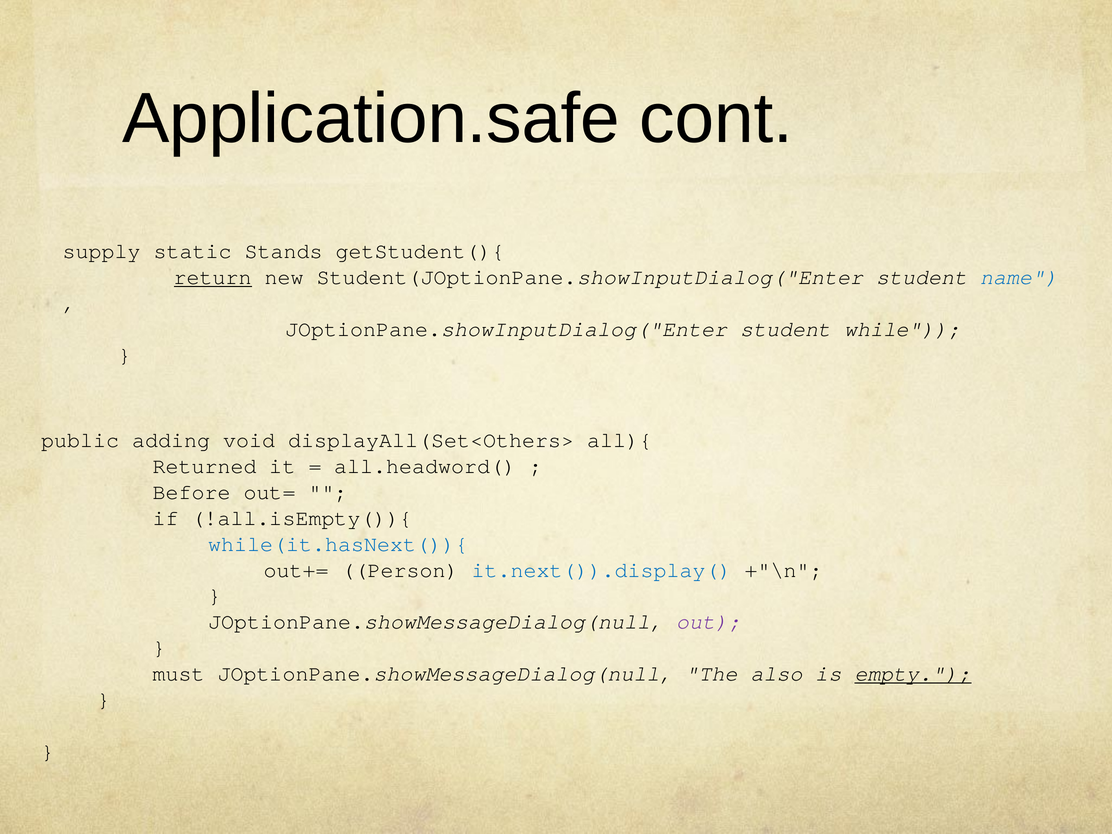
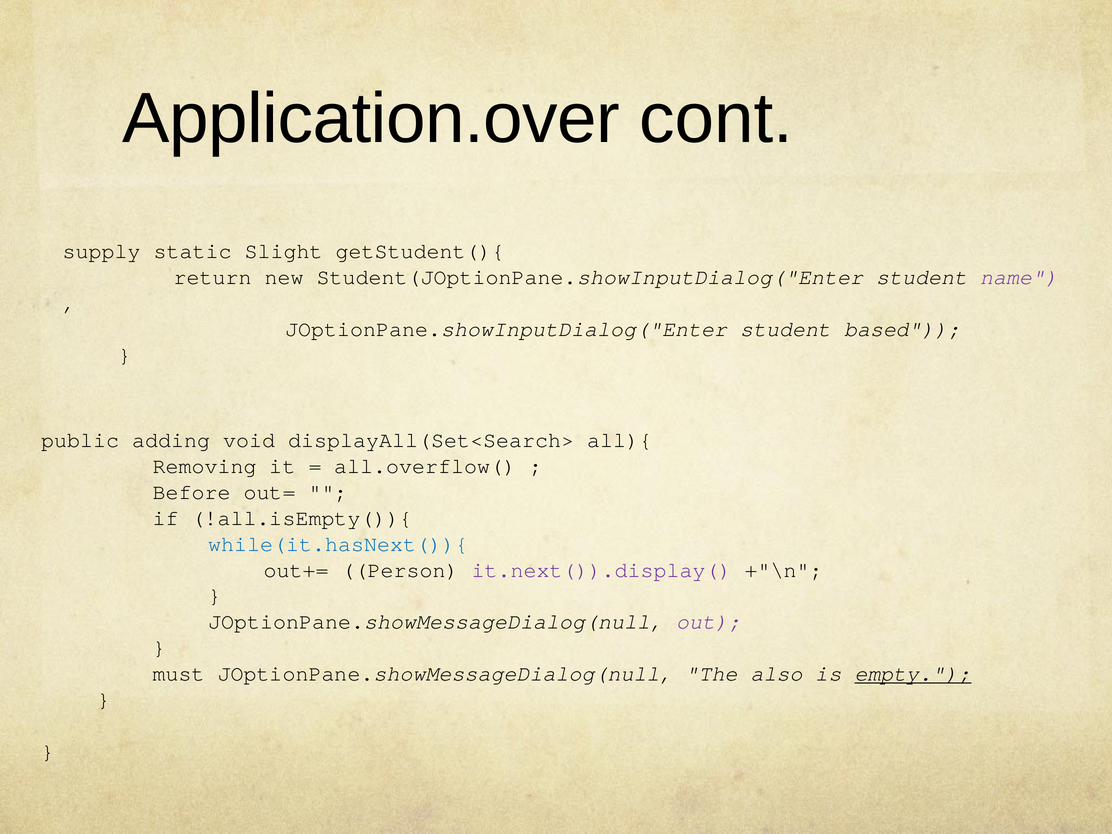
Application.safe: Application.safe -> Application.over
Stands: Stands -> Slight
return underline: present -> none
name colour: blue -> purple
while: while -> based
displayAll(Set<Others>: displayAll(Set<Others> -> displayAll(Set<Search>
Returned: Returned -> Removing
all.headword(: all.headword( -> all.overflow(
it.next()).display( colour: blue -> purple
